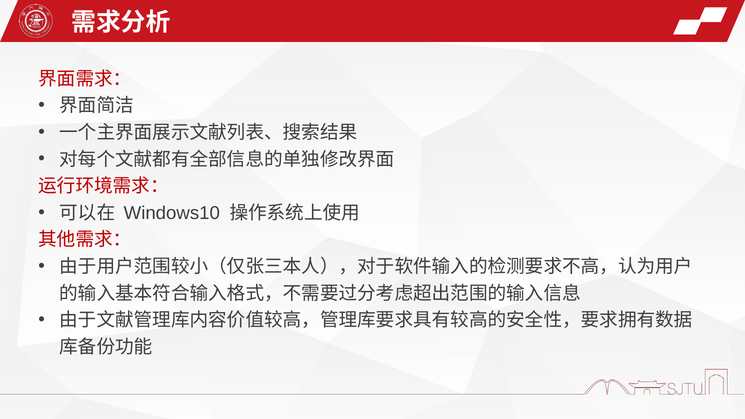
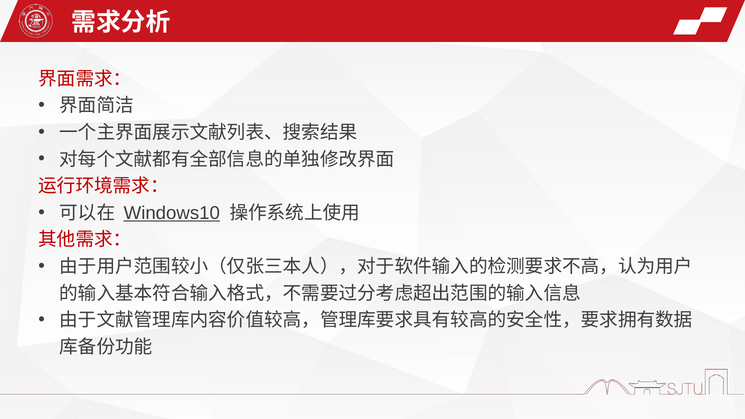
Windows10 underline: none -> present
